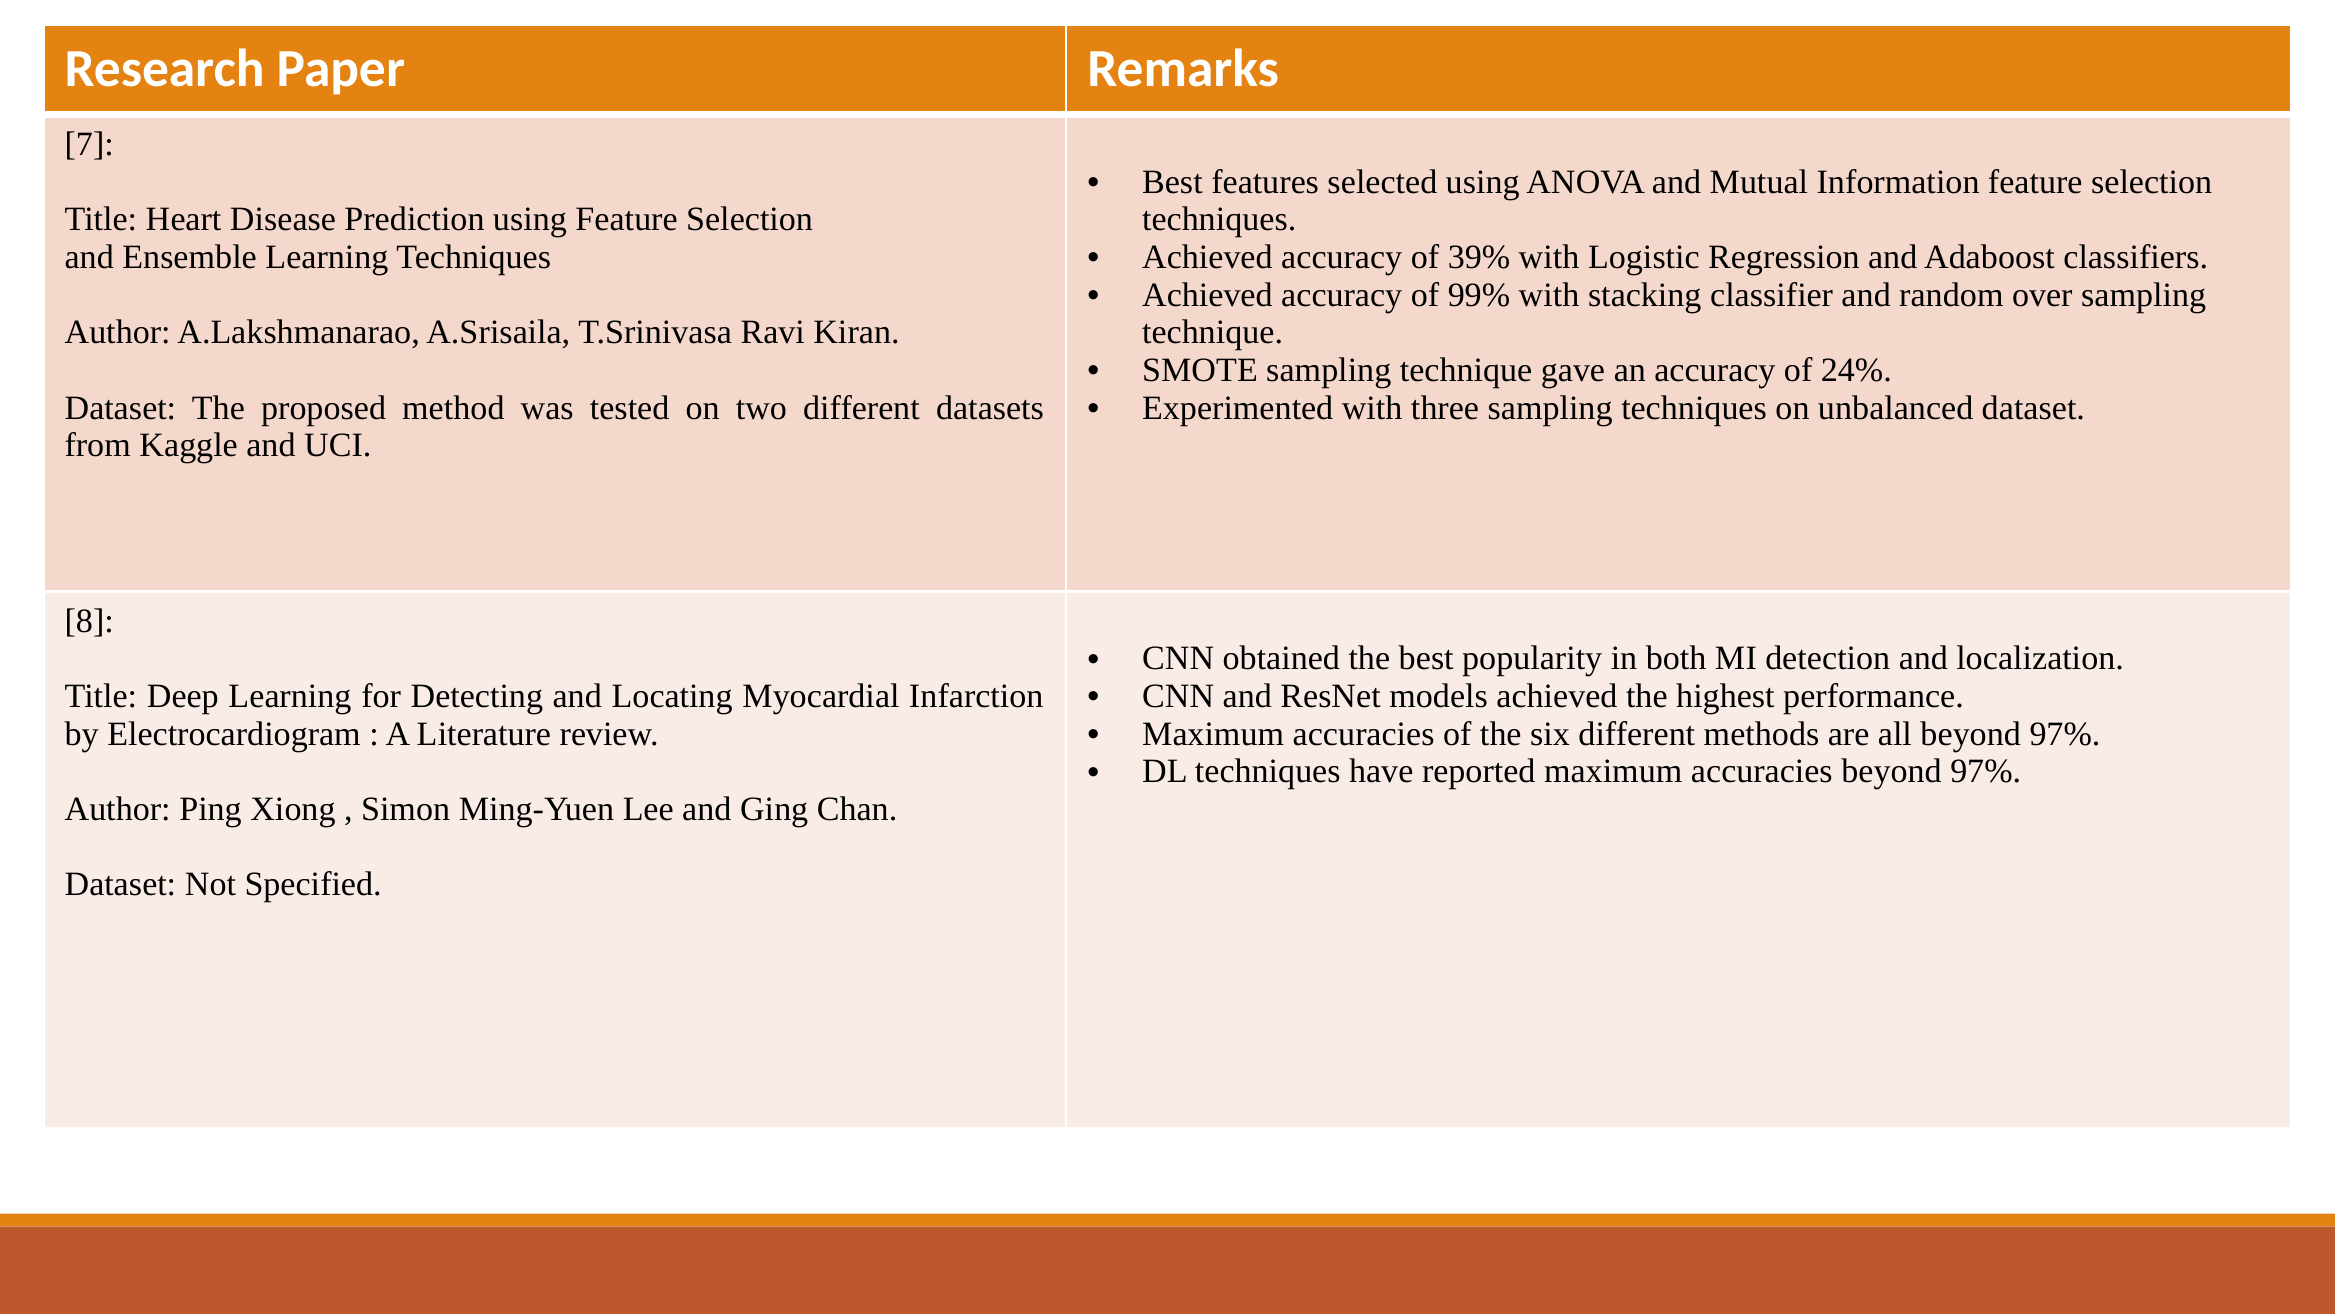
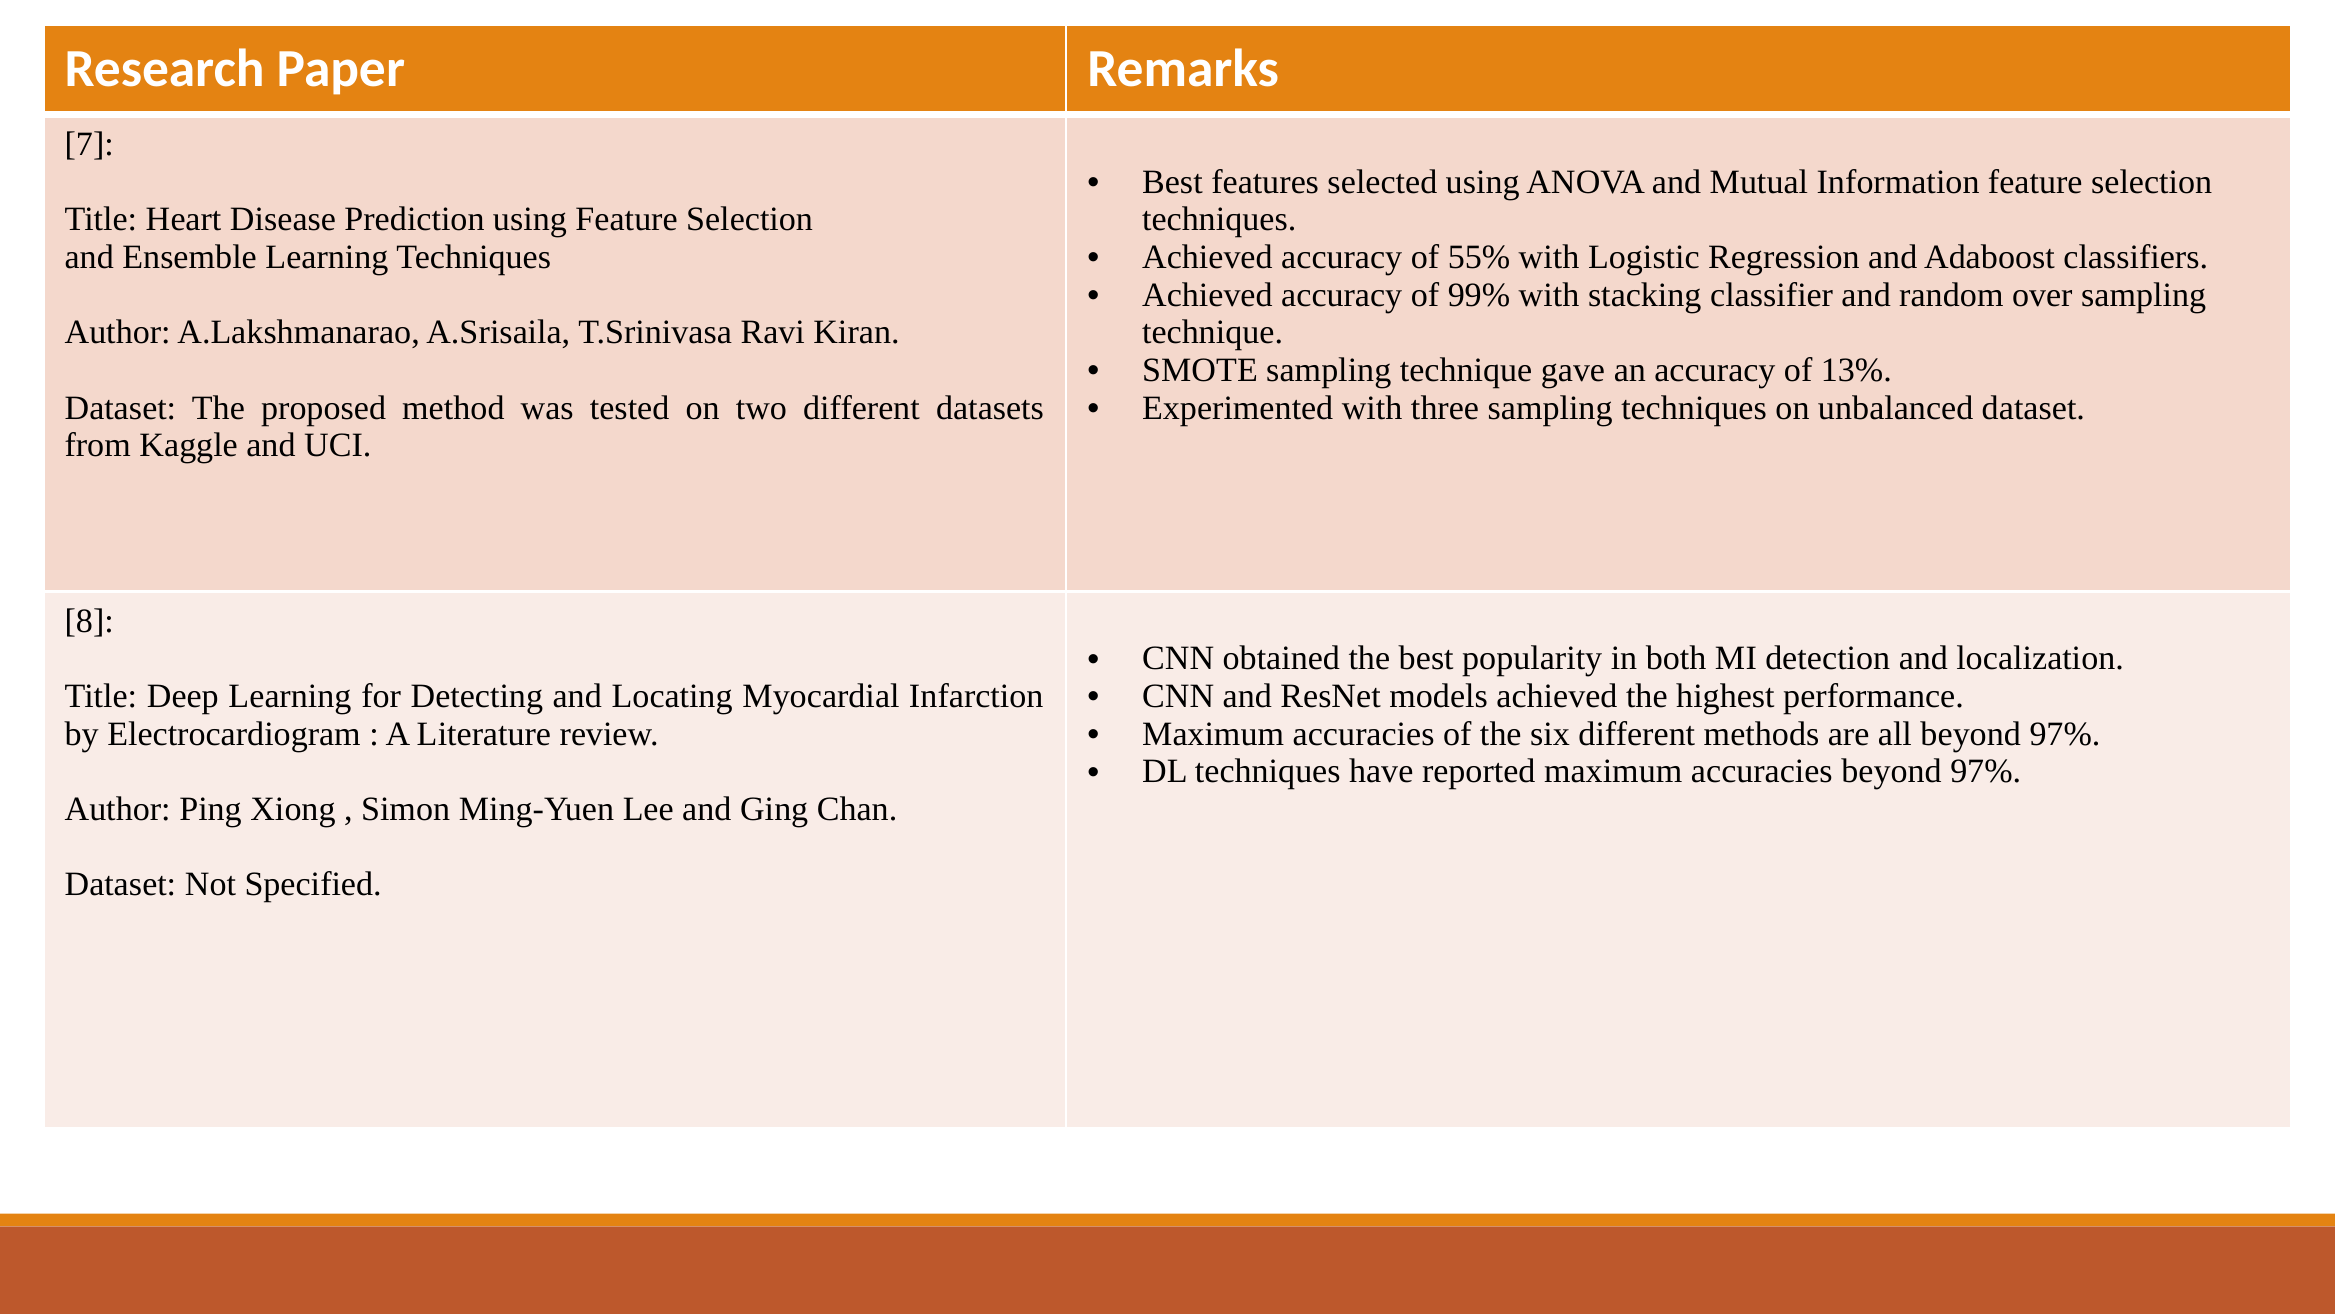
39%: 39% -> 55%
24%: 24% -> 13%
